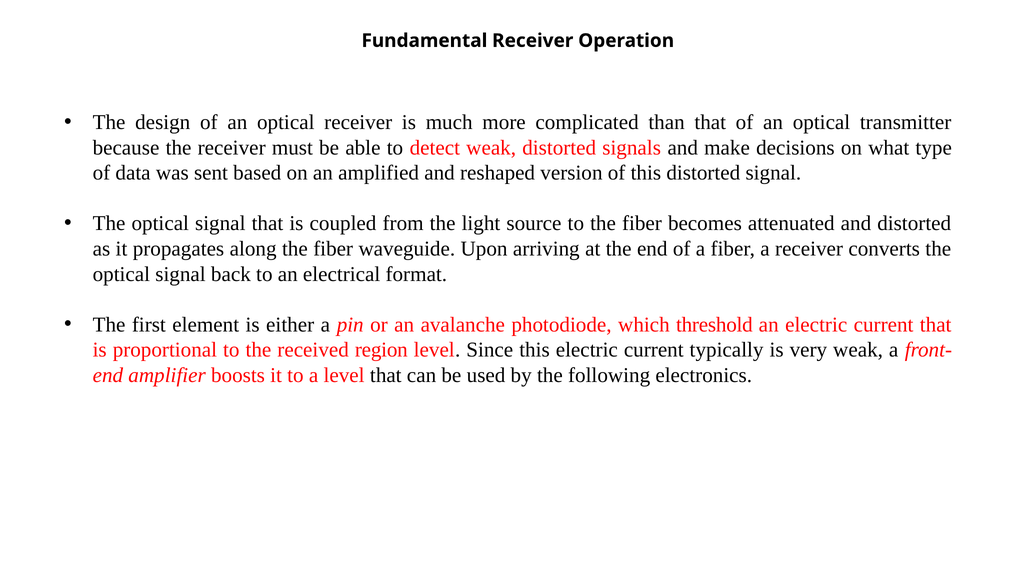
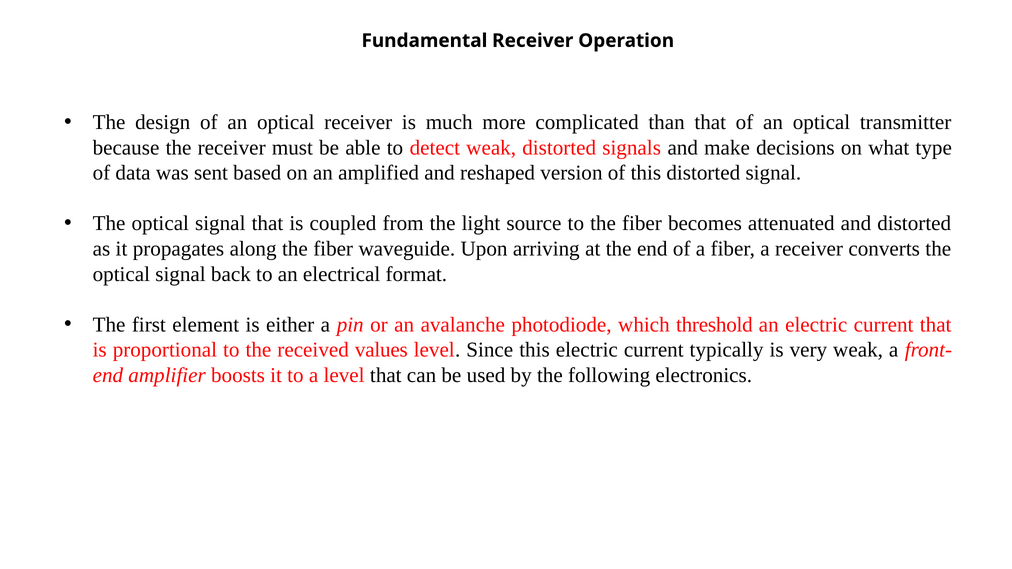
region: region -> values
